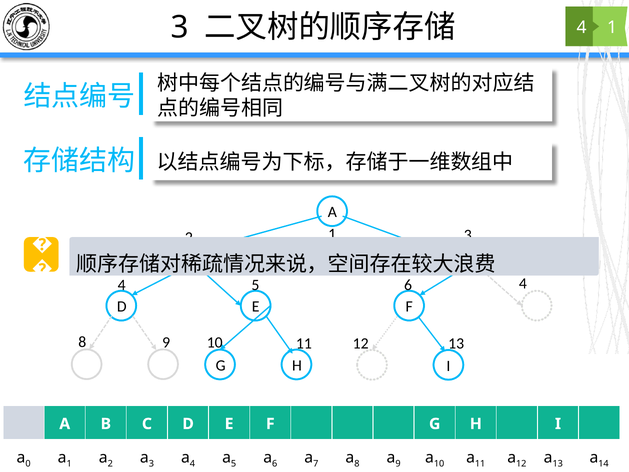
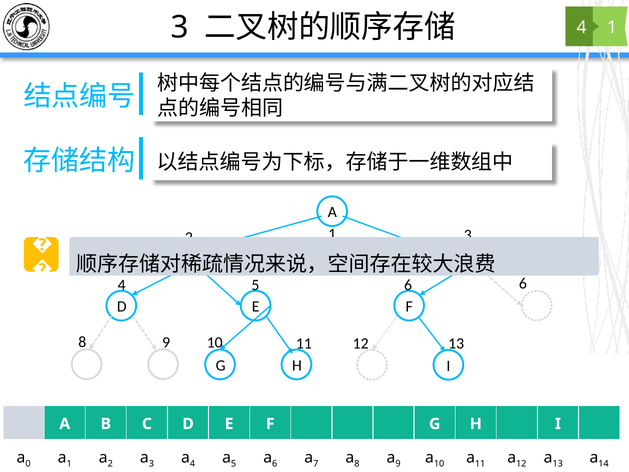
6 4: 4 -> 6
